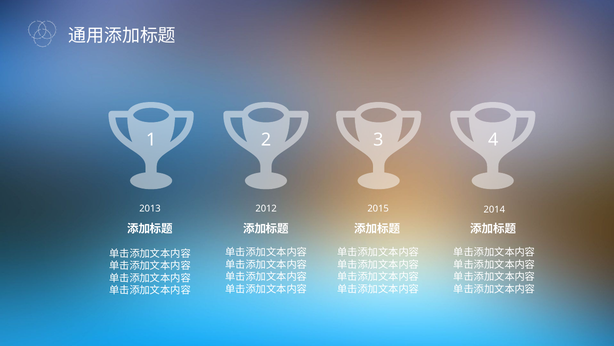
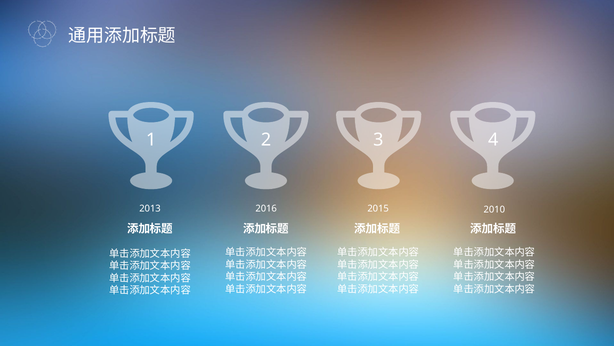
2012: 2012 -> 2016
2014: 2014 -> 2010
